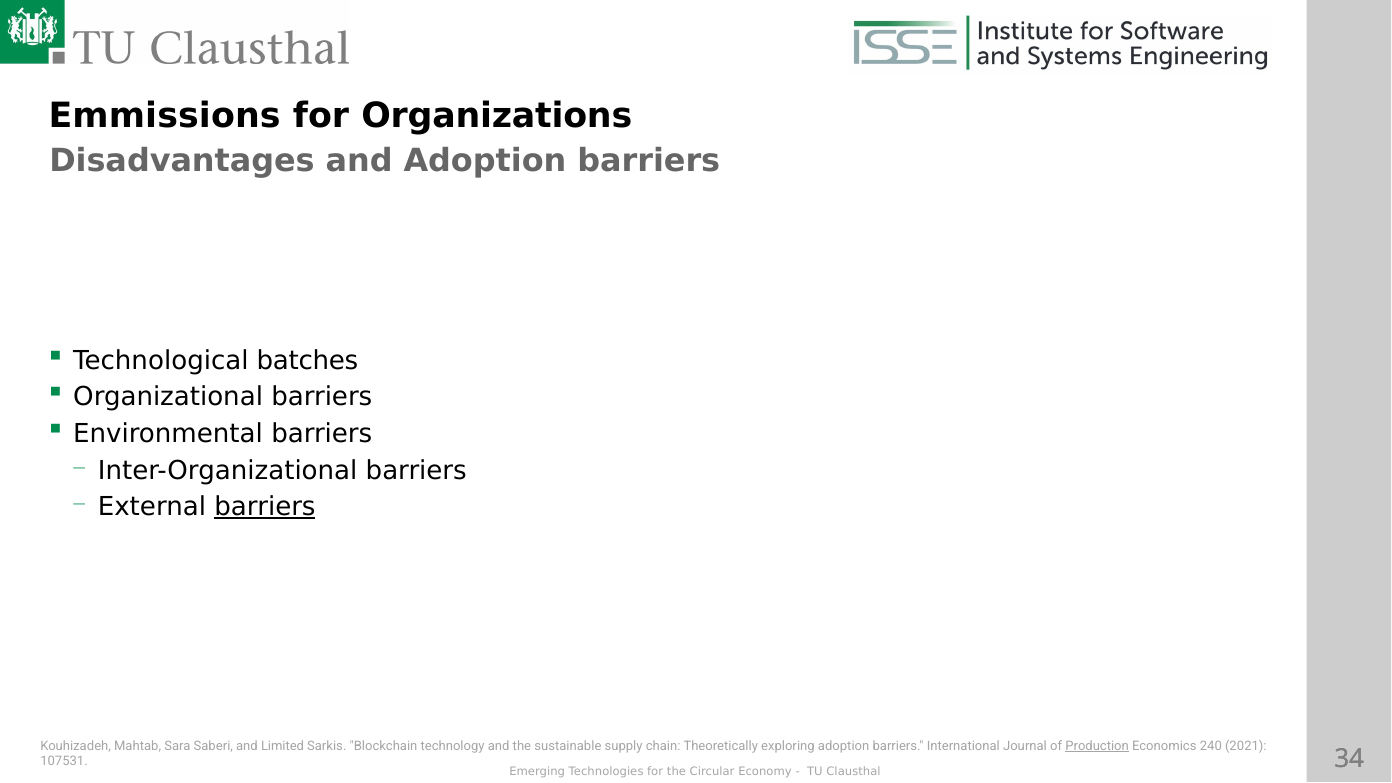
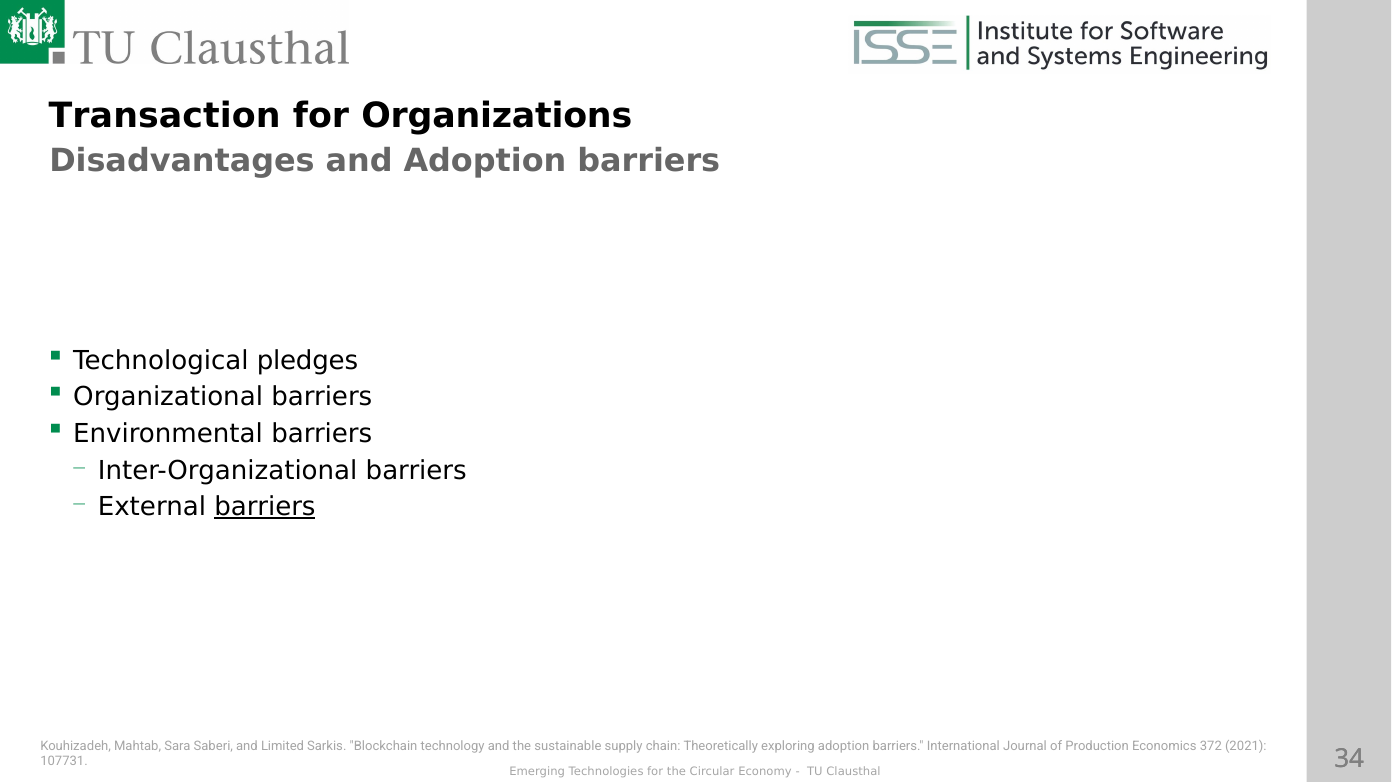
Emmissions: Emmissions -> Transaction
batches: batches -> pledges
Production underline: present -> none
240: 240 -> 372
107531: 107531 -> 107731
